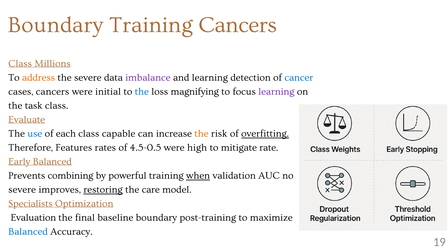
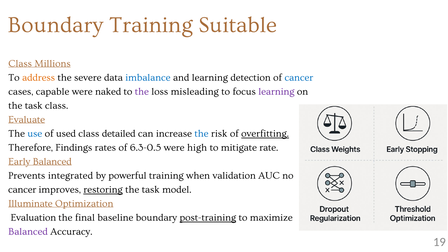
Training Cancers: Cancers -> Suitable
imbalance colour: purple -> blue
cases cancers: cancers -> capable
initial: initial -> naked
the at (142, 92) colour: blue -> purple
magnifying: magnifying -> misleading
each: each -> used
capable: capable -> detailed
the at (201, 134) colour: orange -> blue
Features: Features -> Findings
4.5-0.5: 4.5-0.5 -> 6.3-0.5
combining: combining -> integrated
when underline: present -> none
severe at (22, 190): severe -> cancer
care at (151, 190): care -> task
Specialists: Specialists -> Illuminate
post-training underline: none -> present
Balanced at (28, 232) colour: blue -> purple
